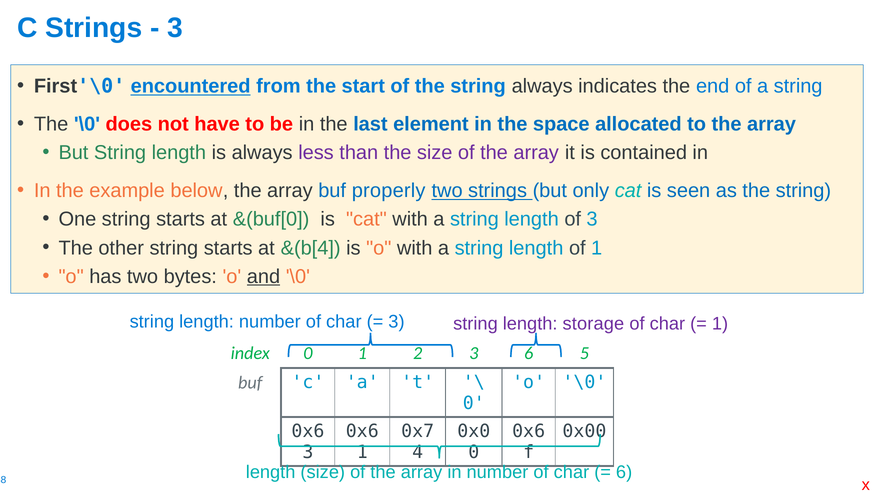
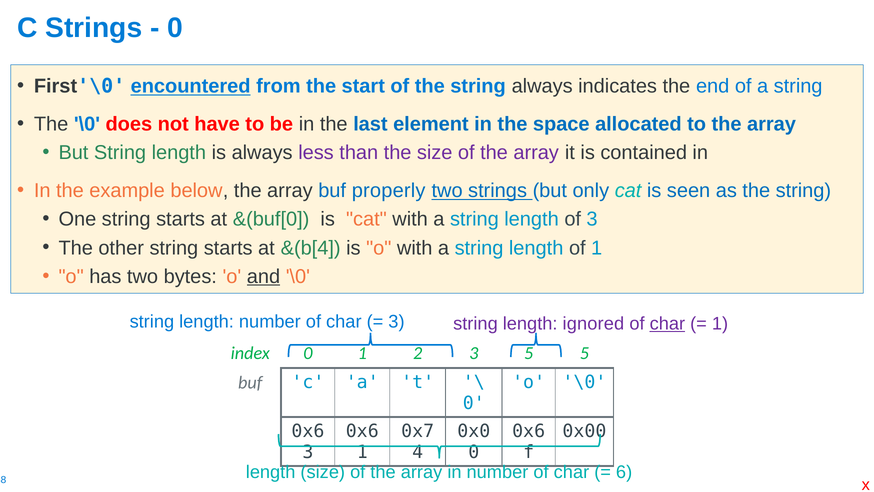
3 at (175, 28): 3 -> 0
storage: storage -> ignored
char at (667, 324) underline: none -> present
3 6: 6 -> 5
